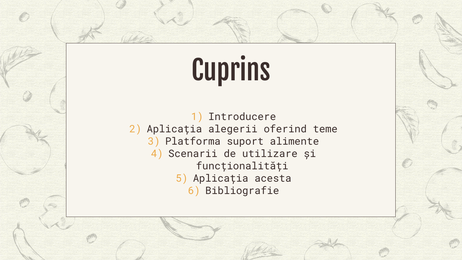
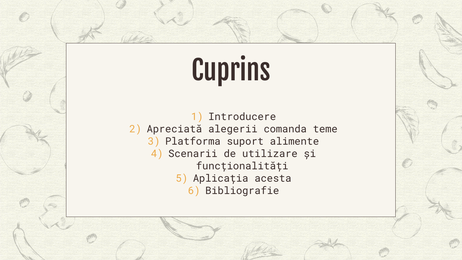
Aplicația at (174, 129): Aplicația -> Apreciată
oferind: oferind -> comanda
